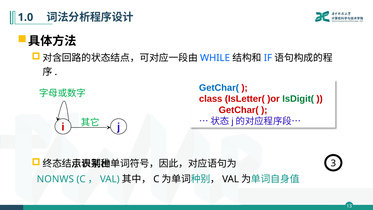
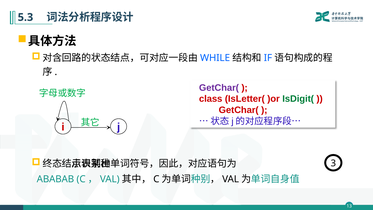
1.0: 1.0 -> 5.3
GetChar( at (219, 88) colour: blue -> purple
NONWS: NONWS -> ABABAB
